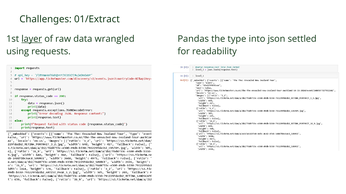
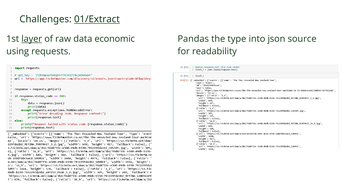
01/Extract underline: none -> present
wrangled: wrangled -> economic
settled: settled -> source
